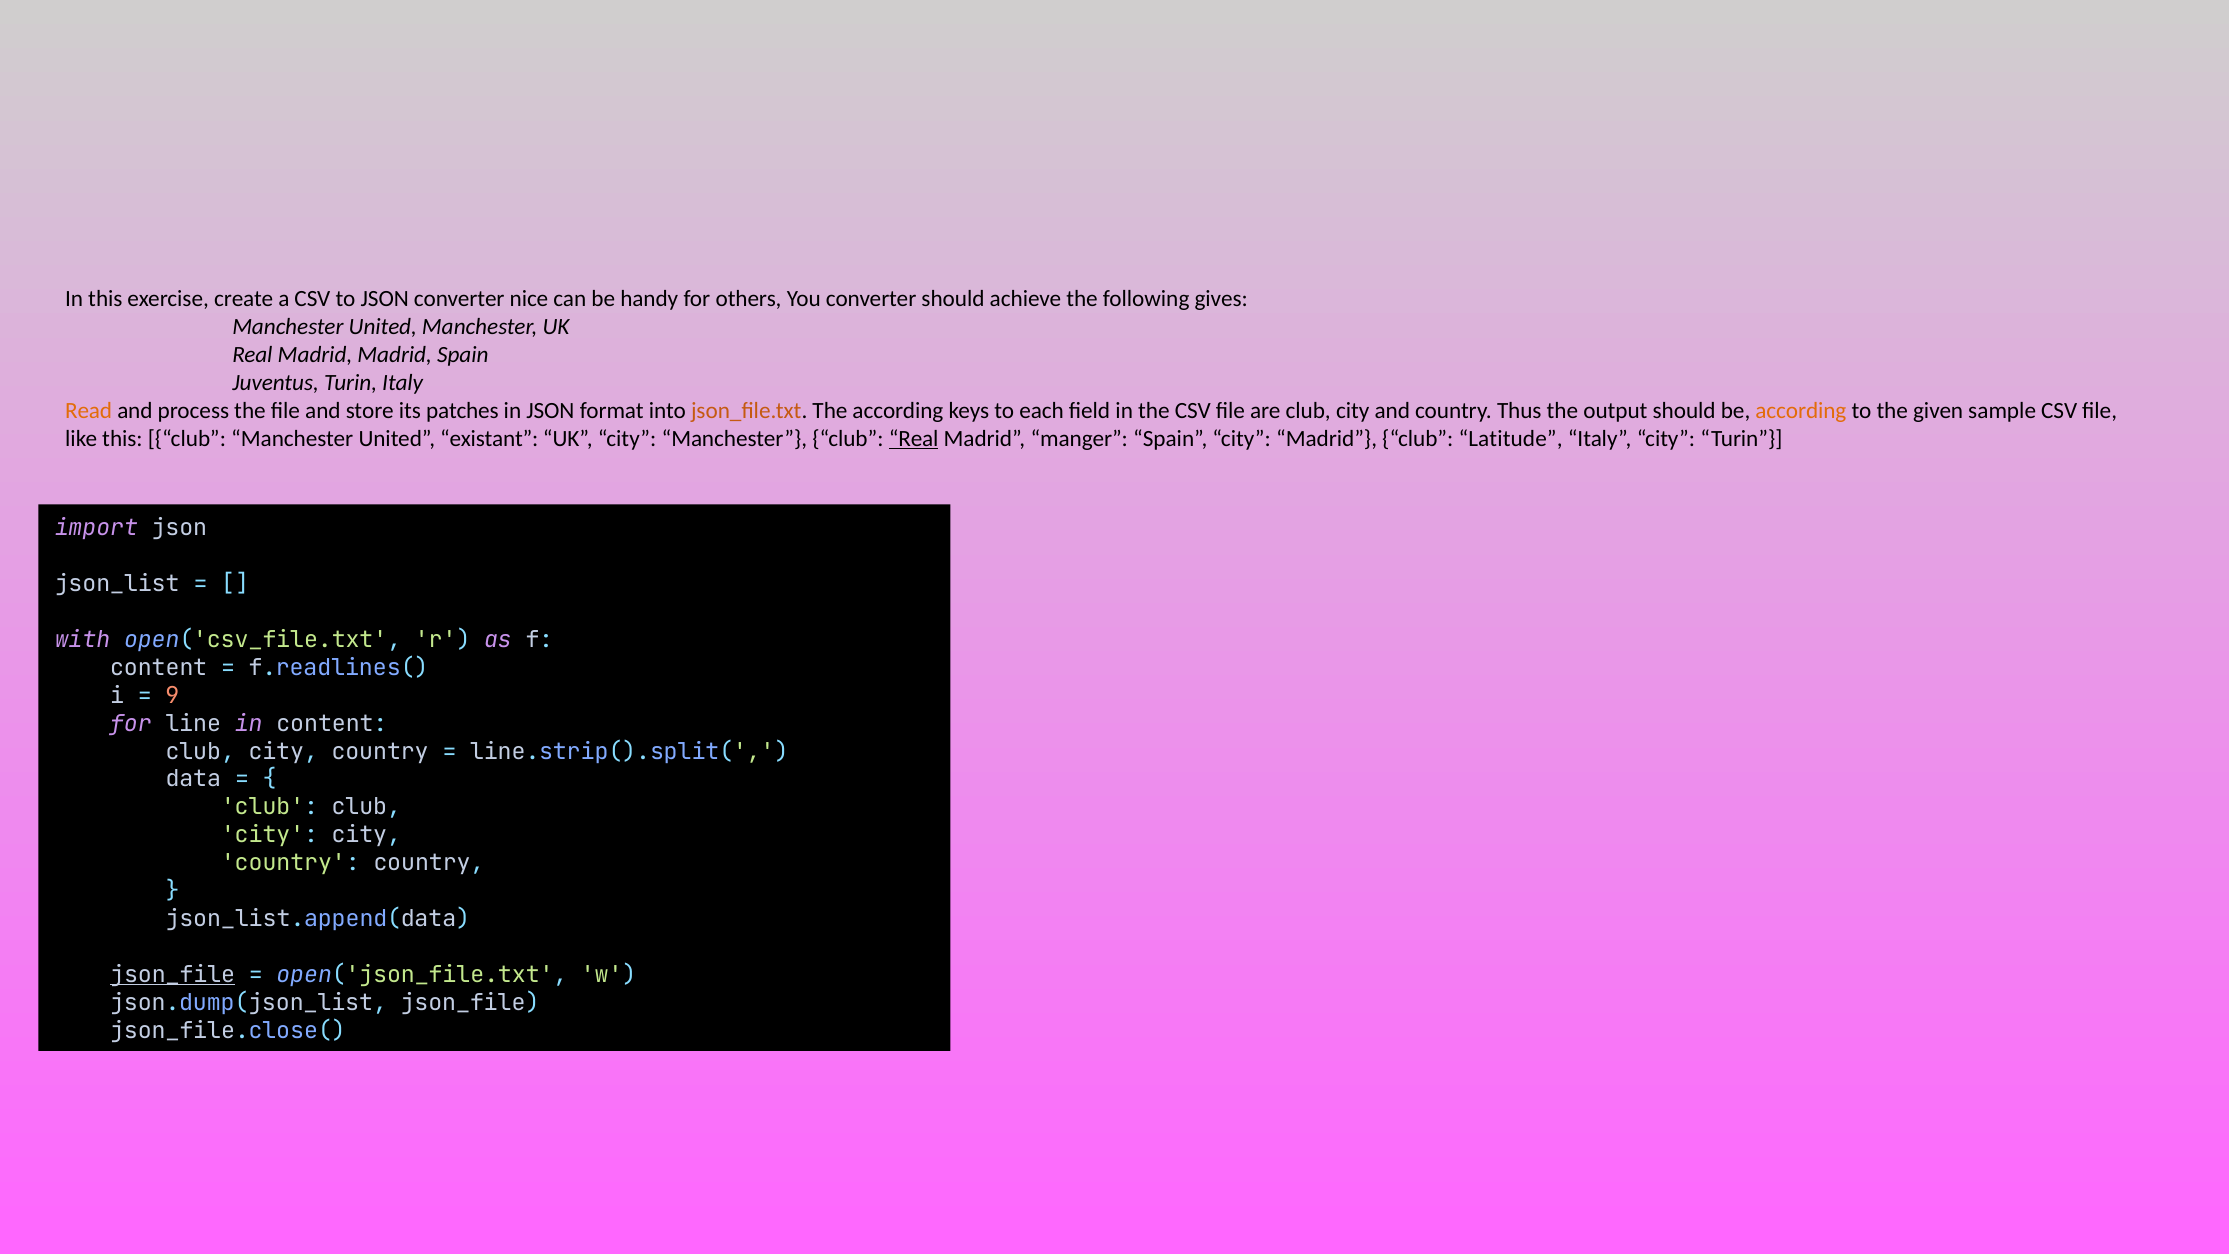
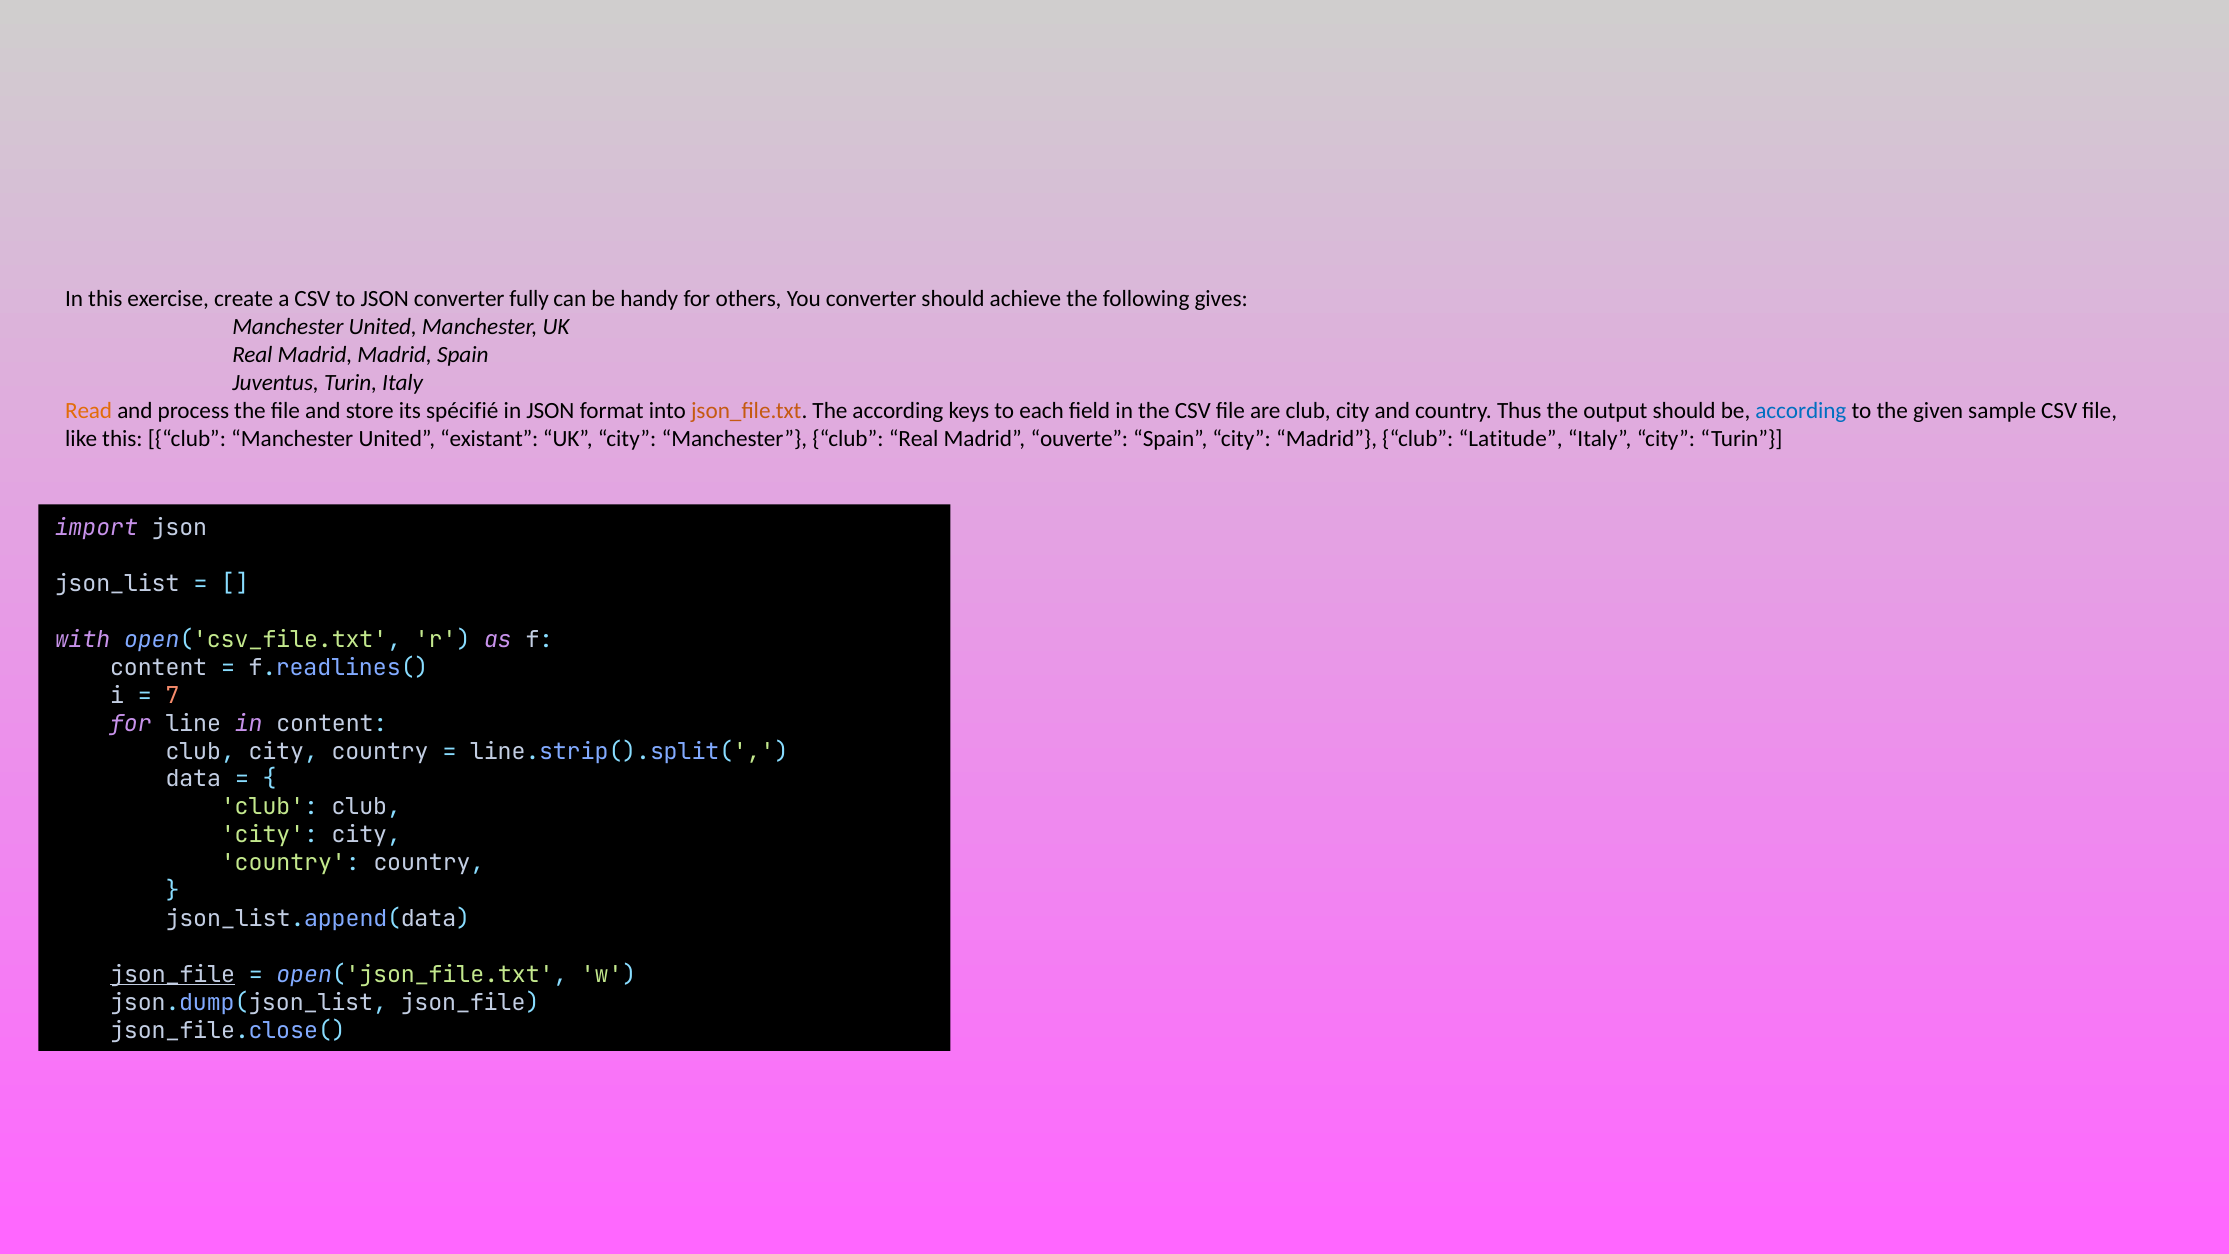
nice: nice -> fully
patches: patches -> spécifié
according at (1801, 411) colour: orange -> blue
Real at (914, 439) underline: present -> none
manger: manger -> ouverte
9: 9 -> 7
